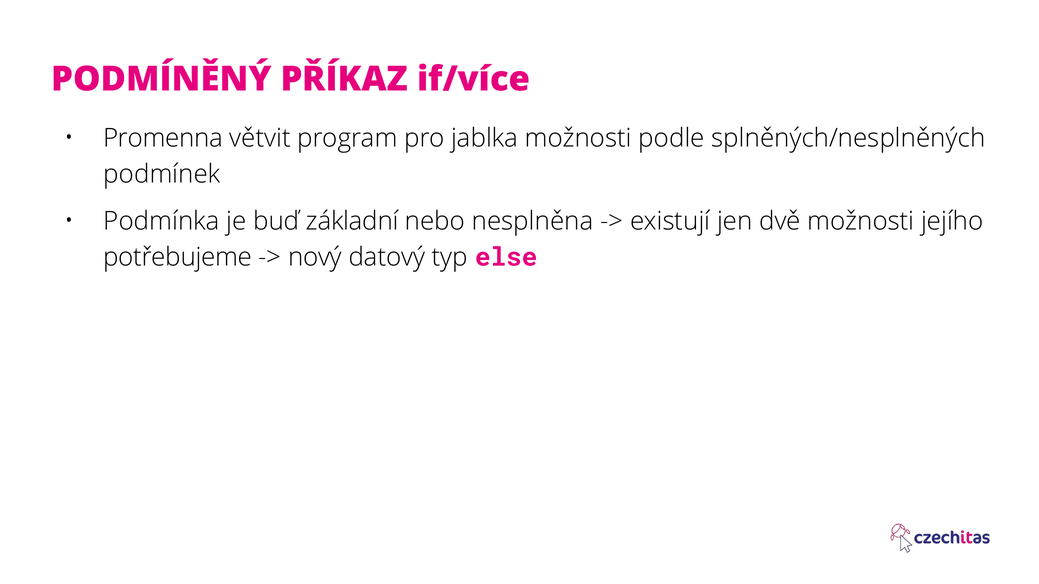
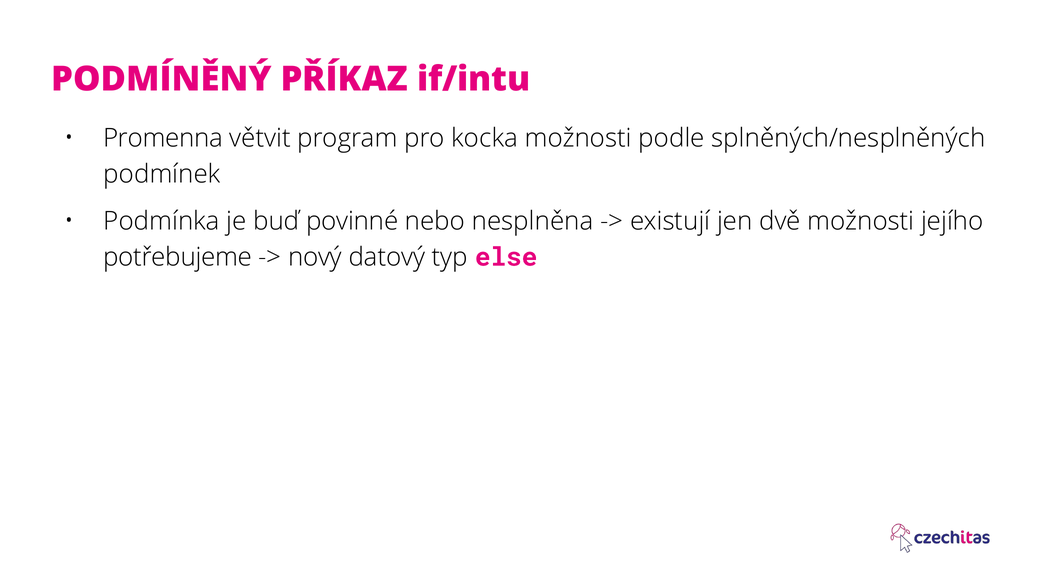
if/více: if/více -> if/intu
jablka: jablka -> kocka
základní: základní -> povinné
